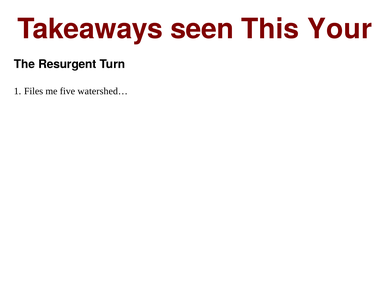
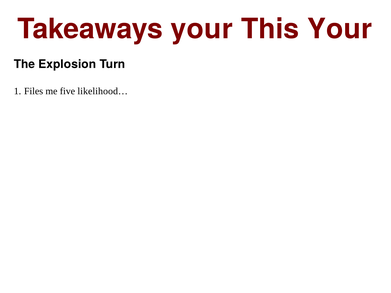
Takeaways seen: seen -> your
Resurgent: Resurgent -> Explosion
watershed…: watershed… -> likelihood…
